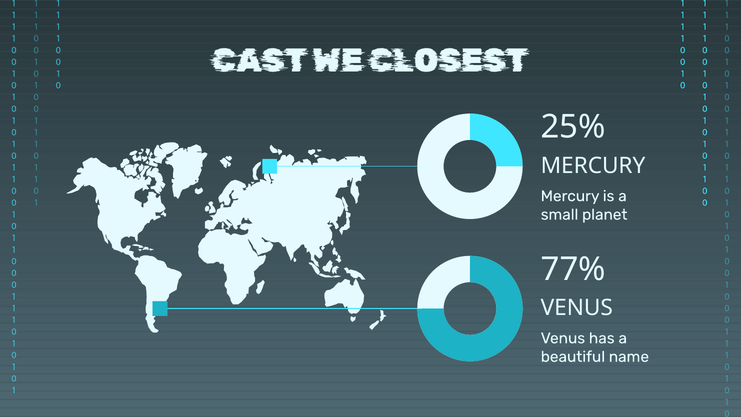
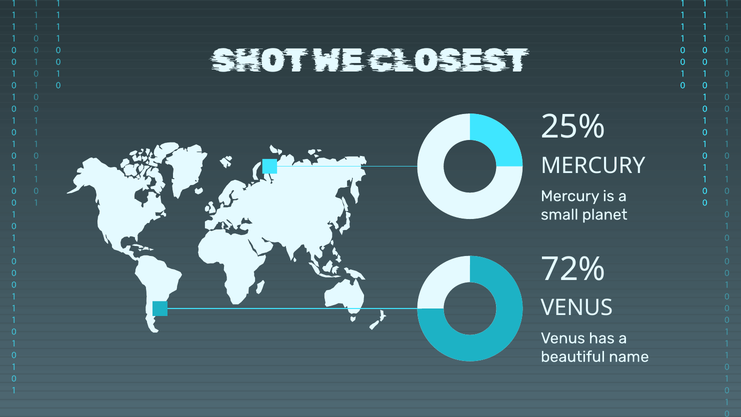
CAST: CAST -> SHOT
77%: 77% -> 72%
